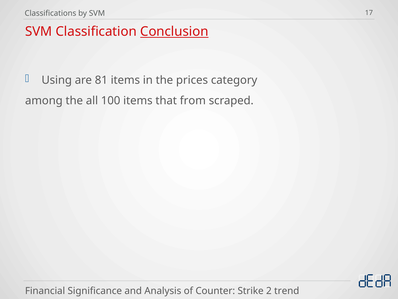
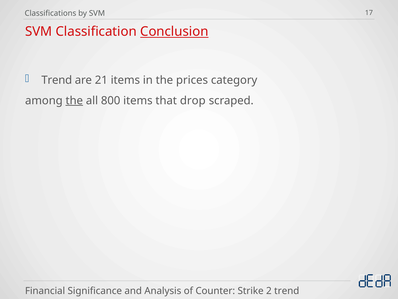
Using at (57, 80): Using -> Trend
81: 81 -> 21
the at (74, 100) underline: none -> present
100: 100 -> 800
from: from -> drop
